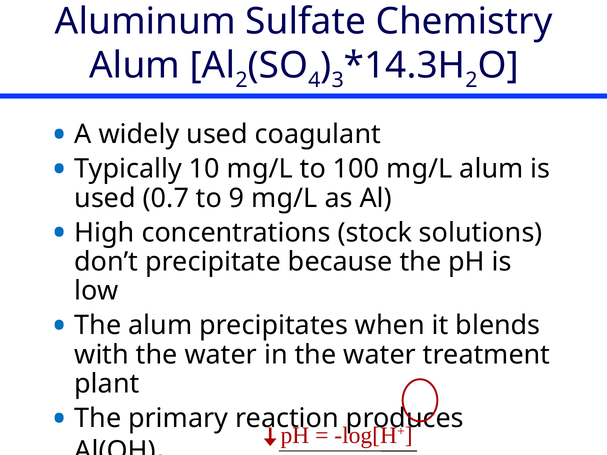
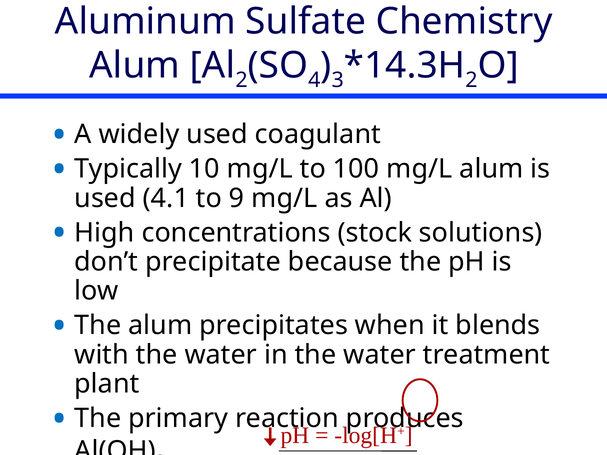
0.7: 0.7 -> 4.1
